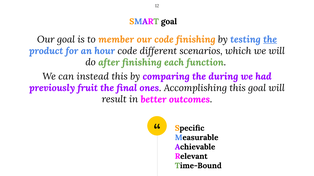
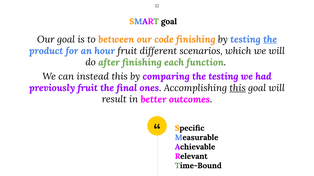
member: member -> between
hour code: code -> fruit
the during: during -> testing
this at (238, 88) underline: none -> present
